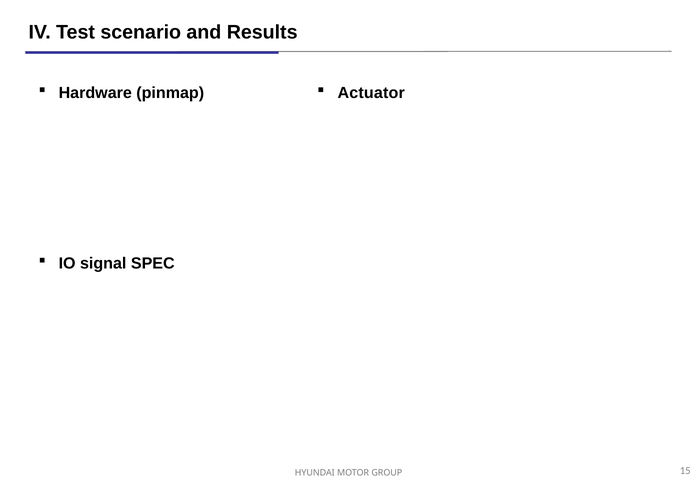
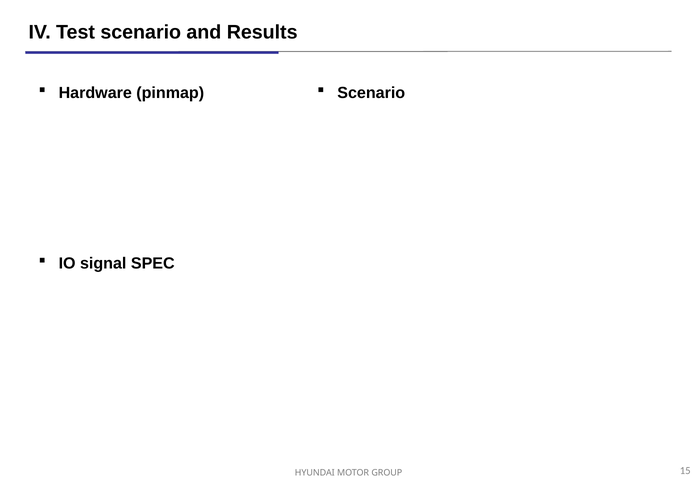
Actuator at (371, 93): Actuator -> Scenario
